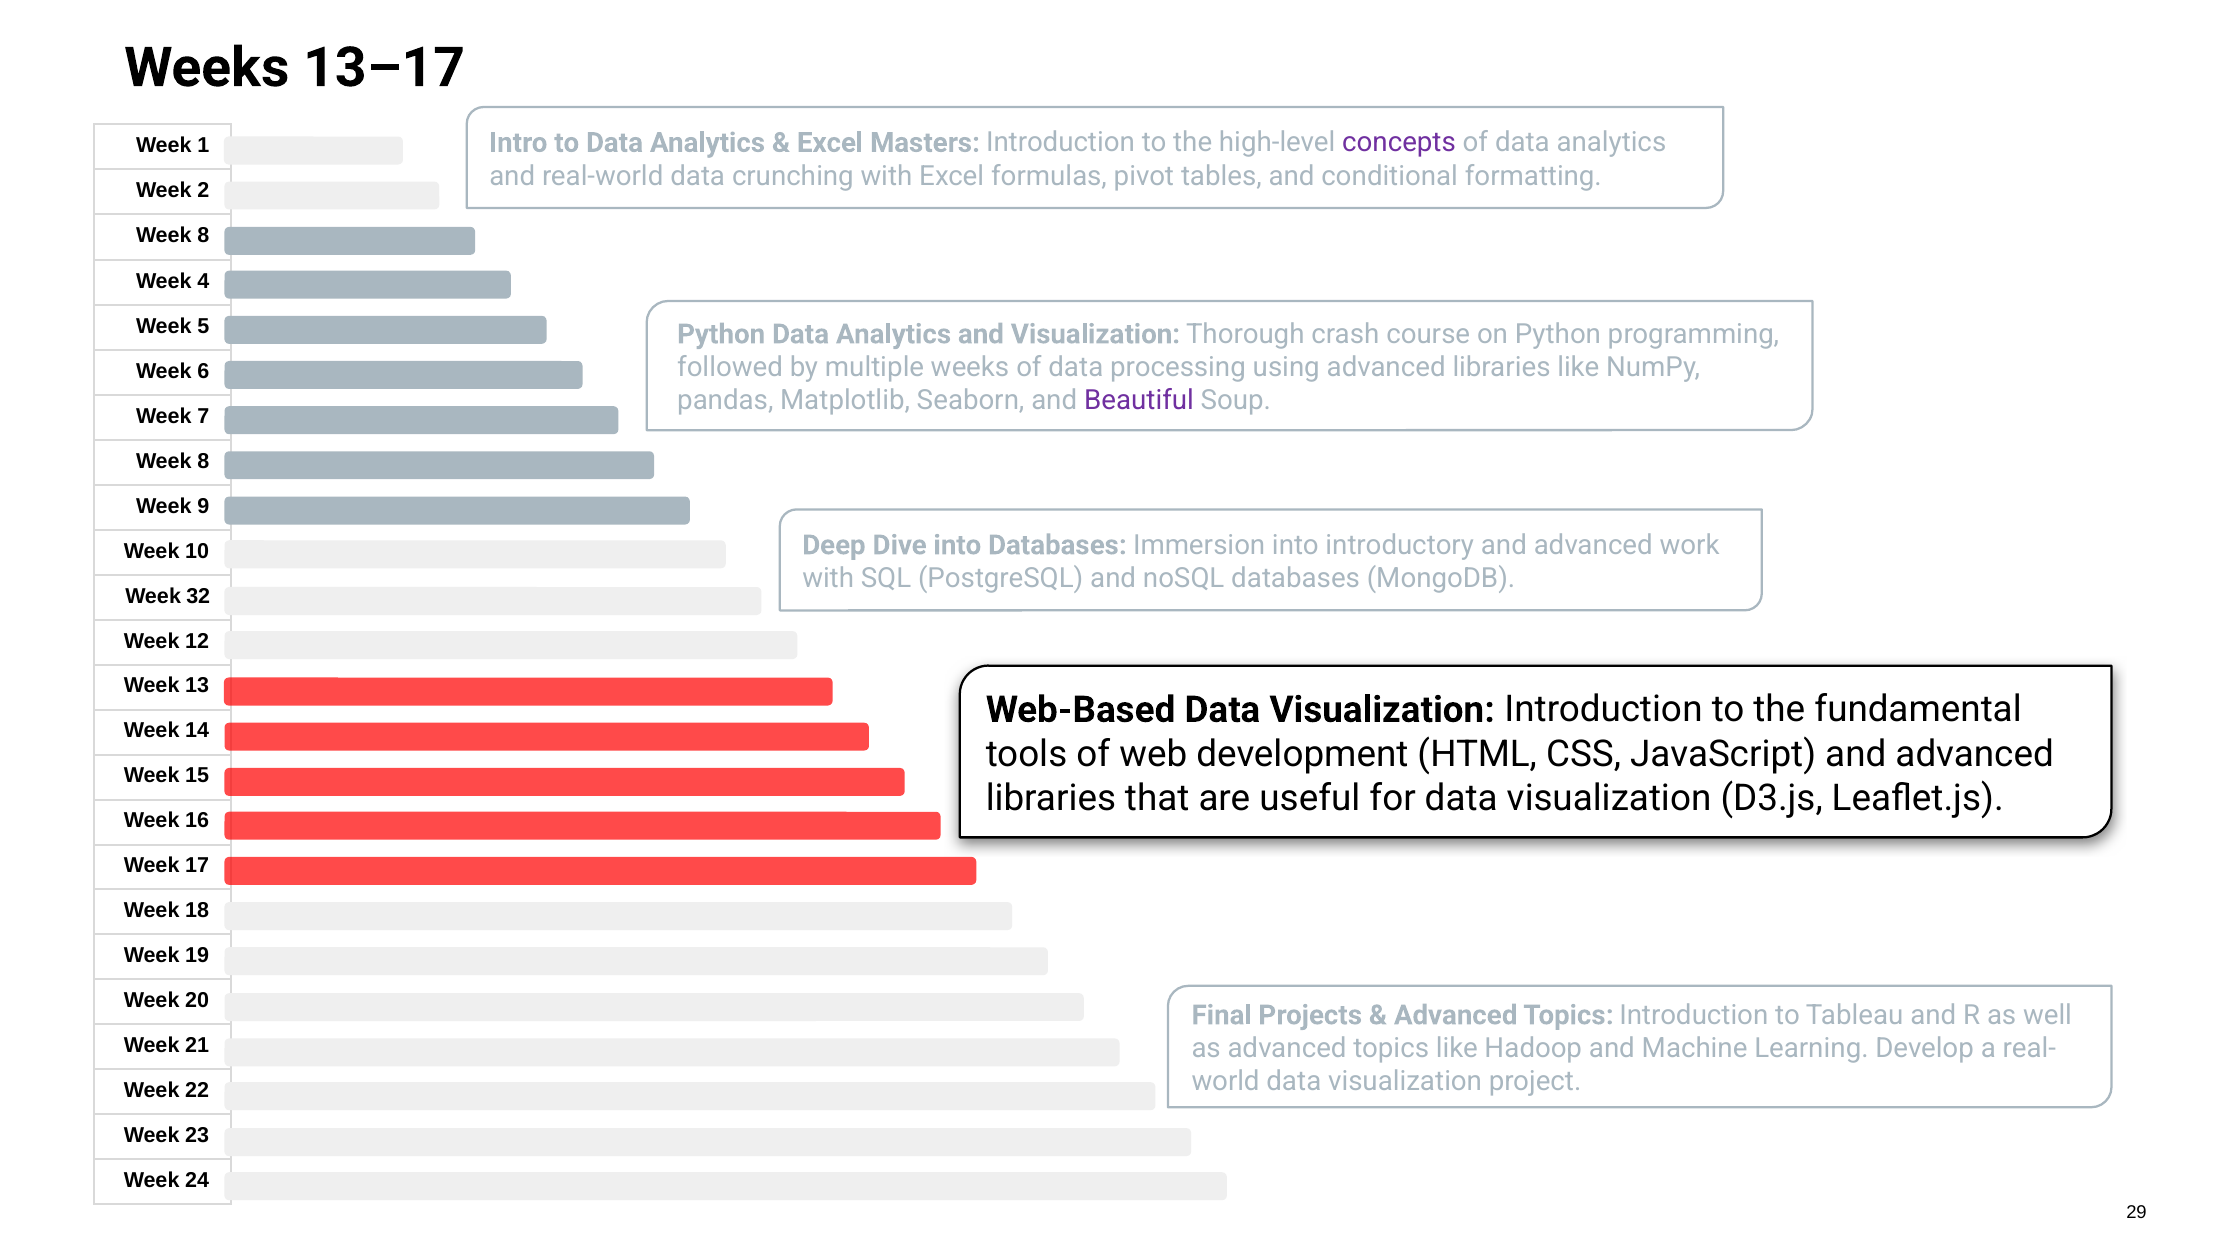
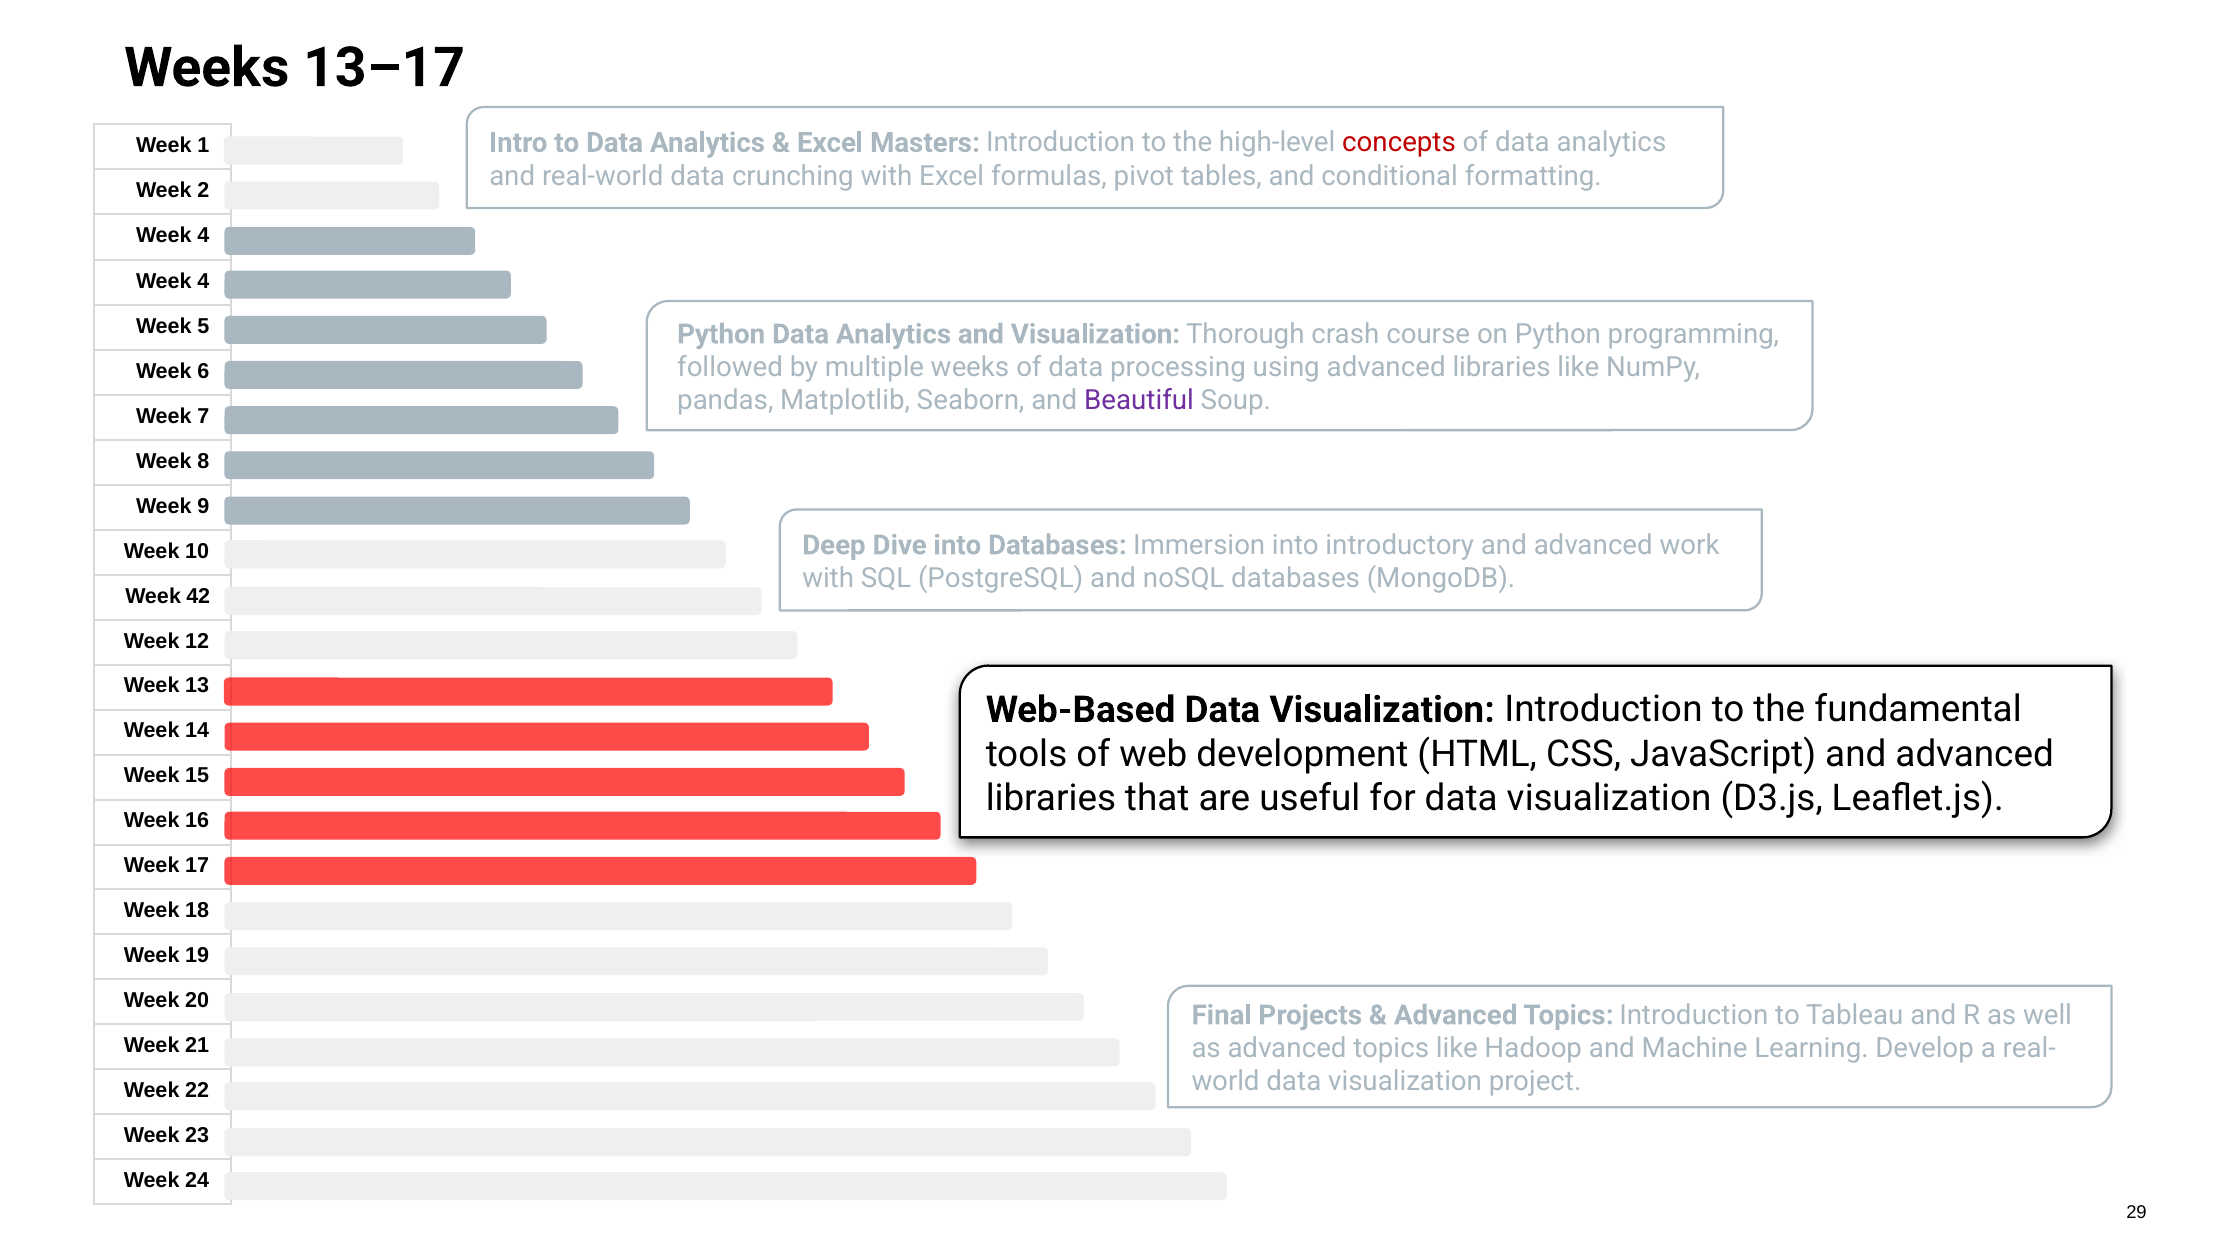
concepts colour: purple -> red
8 at (203, 236): 8 -> 4
32: 32 -> 42
